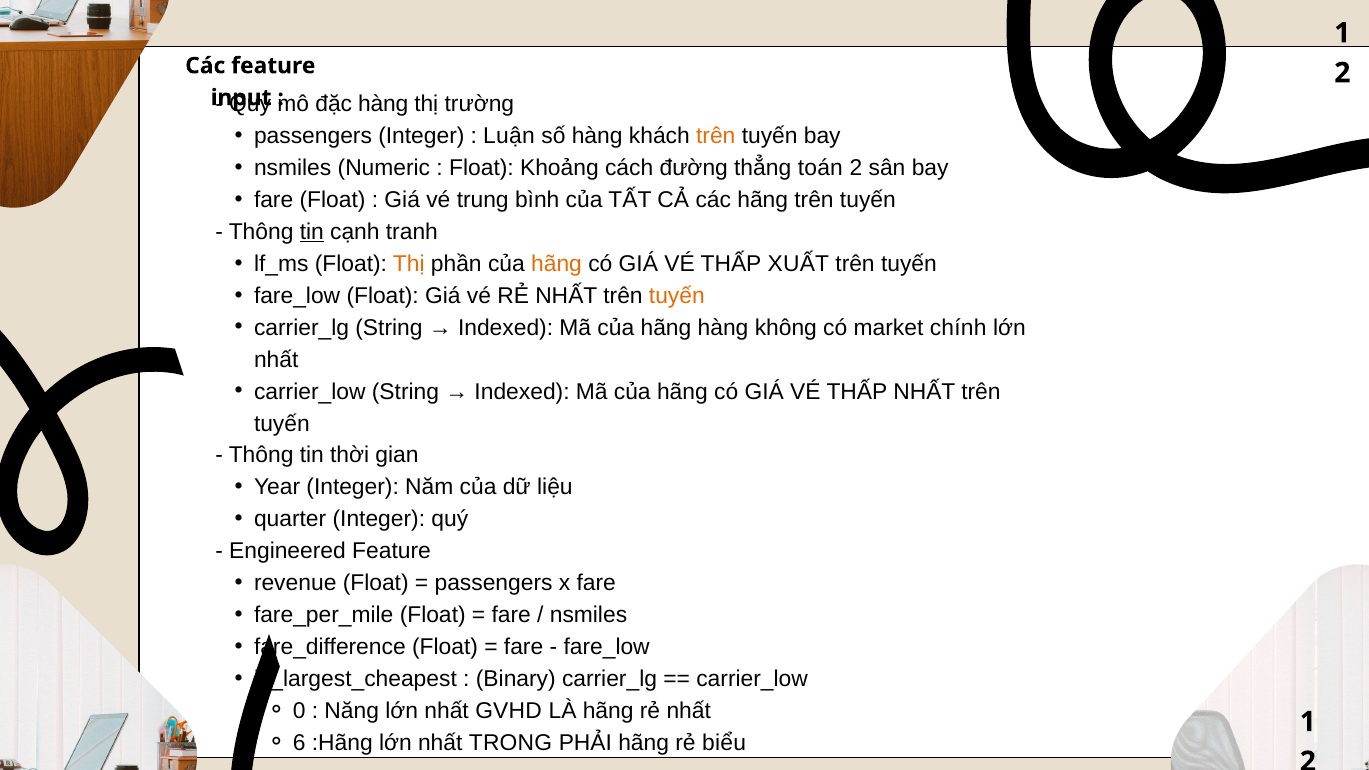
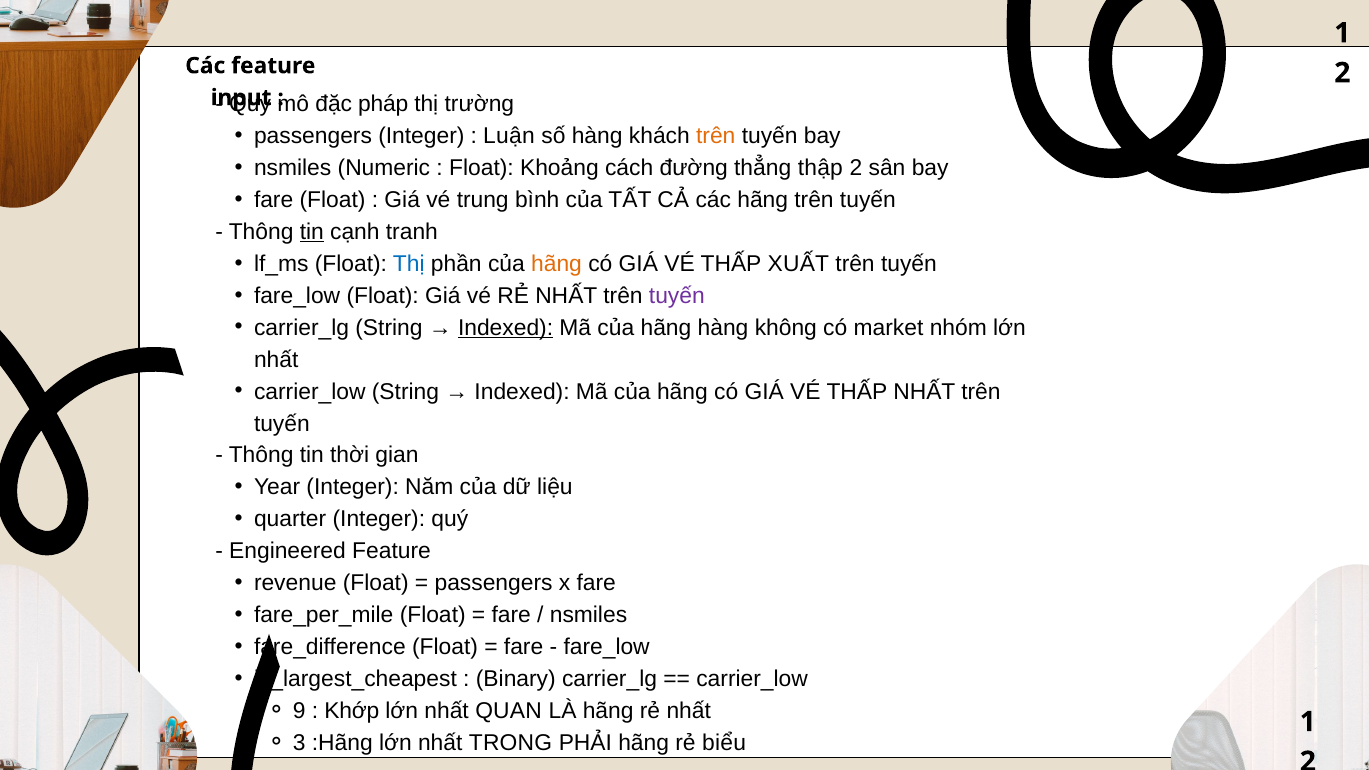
đặc hàng: hàng -> pháp
toán: toán -> thập
Thị at (409, 264) colour: orange -> blue
tuyến at (677, 296) colour: orange -> purple
Indexed at (506, 328) underline: none -> present
chính: chính -> nhóm
0: 0 -> 9
Năng: Năng -> Khớp
GVHD: GVHD -> QUAN
6: 6 -> 3
